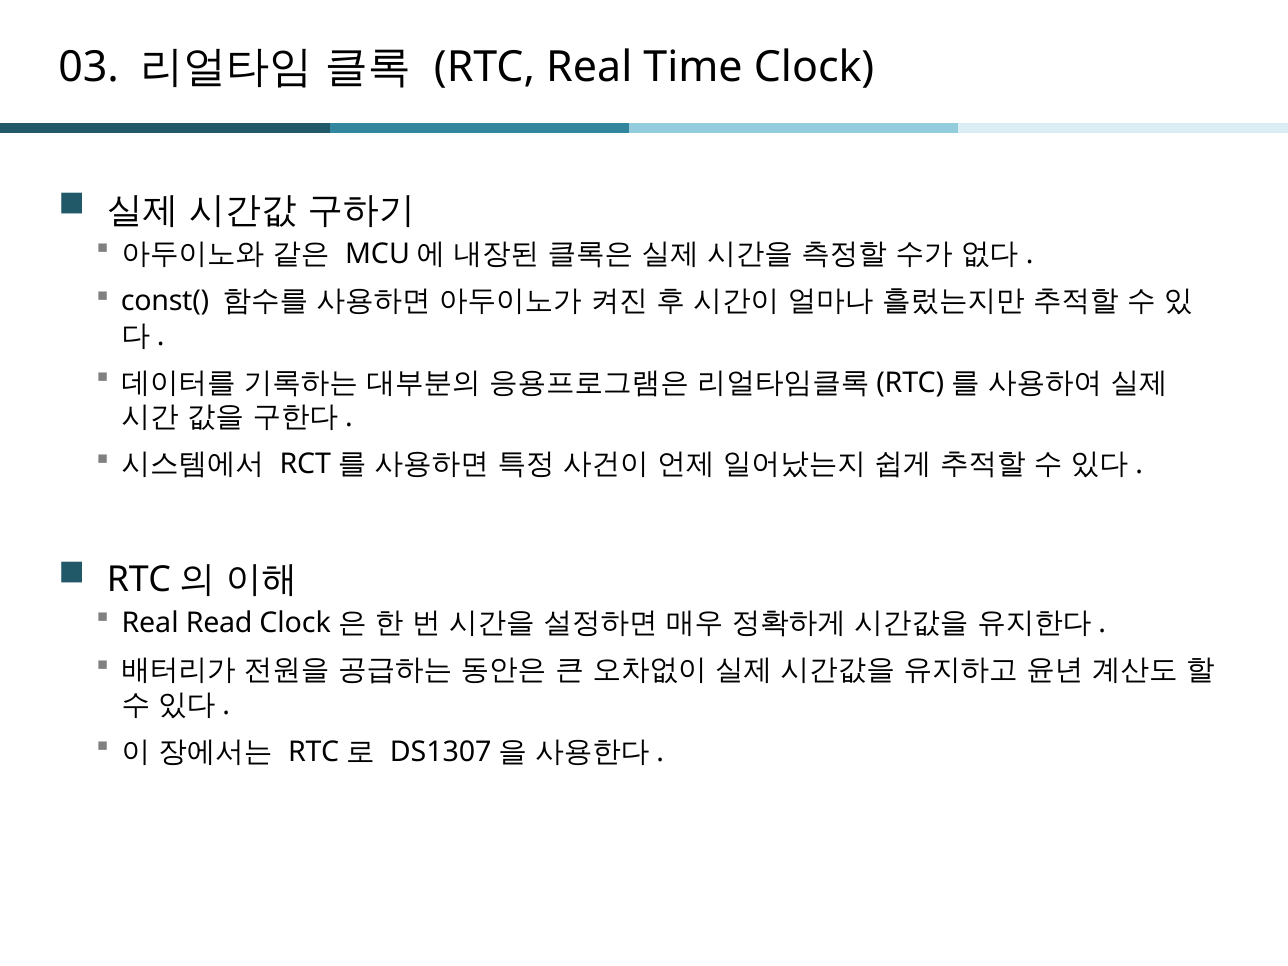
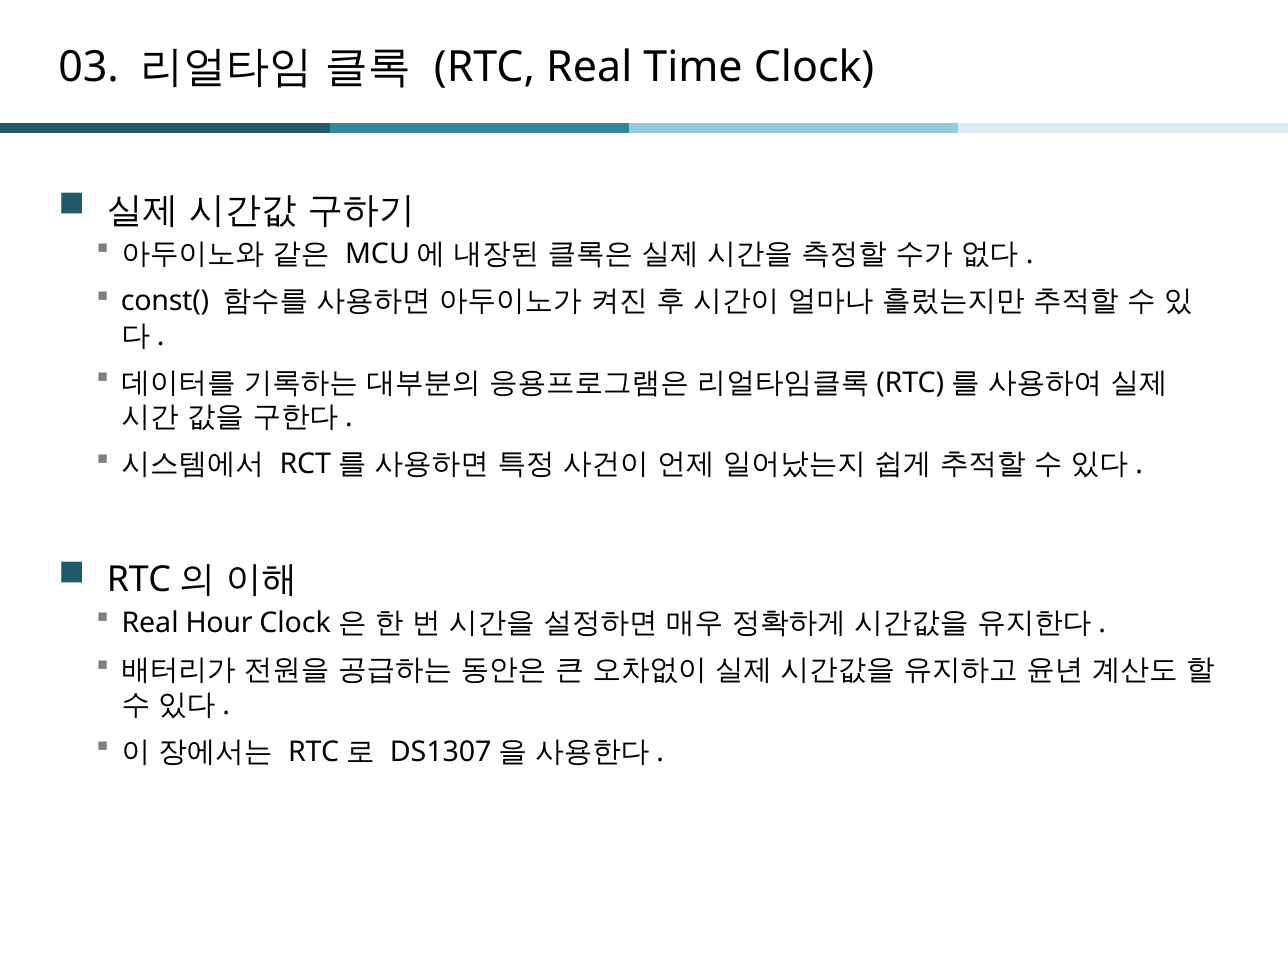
Read: Read -> Hour
